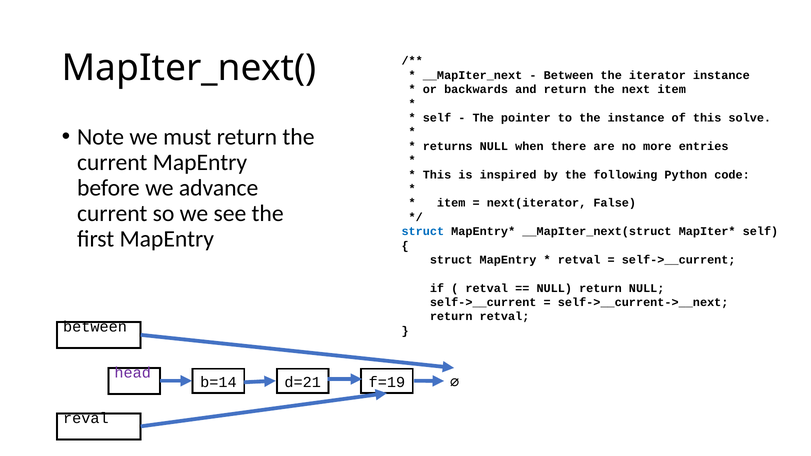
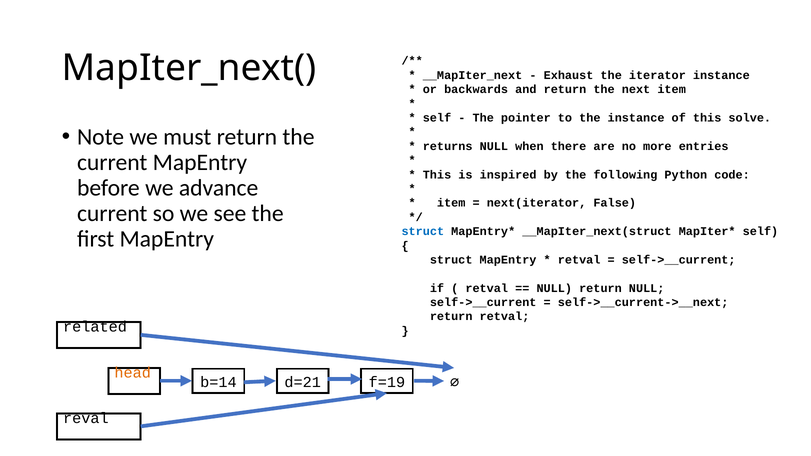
Between at (569, 75): Between -> Exhaust
between at (95, 327): between -> related
head colour: purple -> orange
